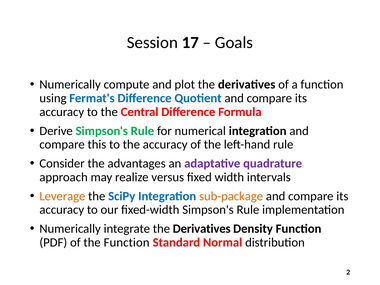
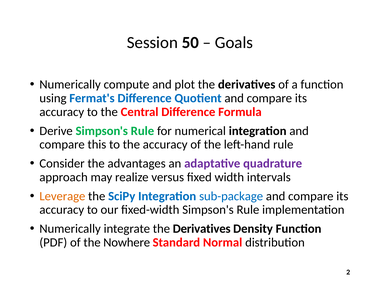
17: 17 -> 50
sub-package colour: orange -> blue
the Function: Function -> Nowhere
